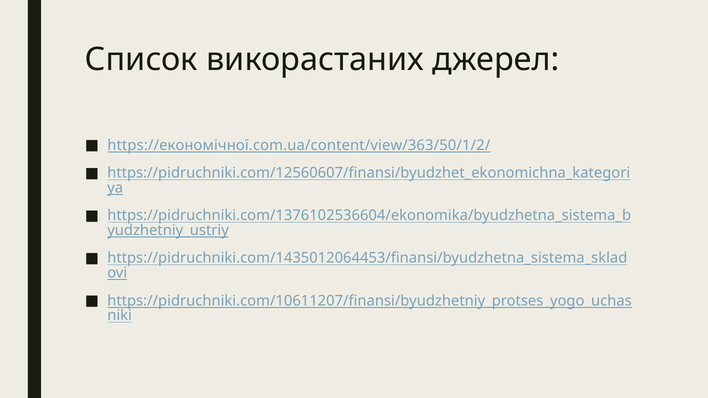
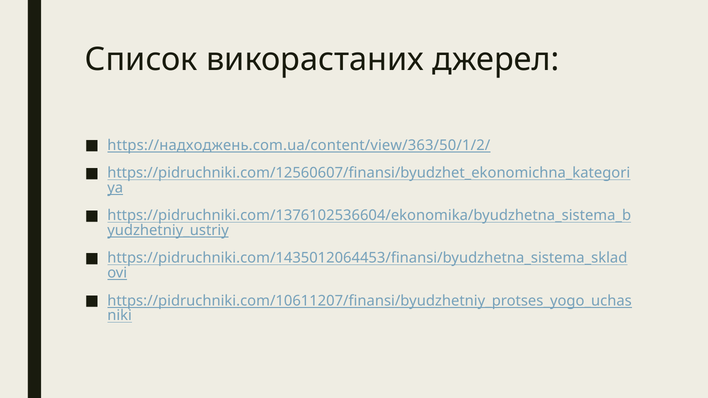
https://економічної.com.ua/content/view/363/50/1/2/: https://економічної.com.ua/content/view/363/50/1/2/ -> https://надходжень.com.ua/content/view/363/50/1/2/
